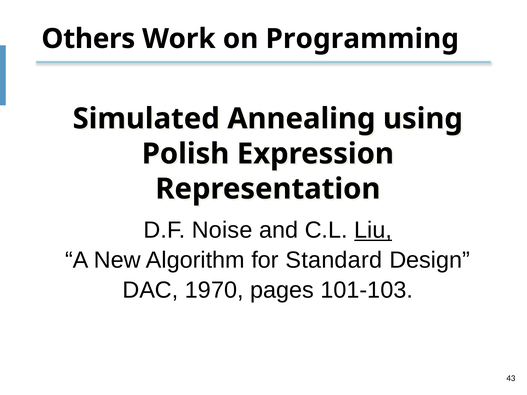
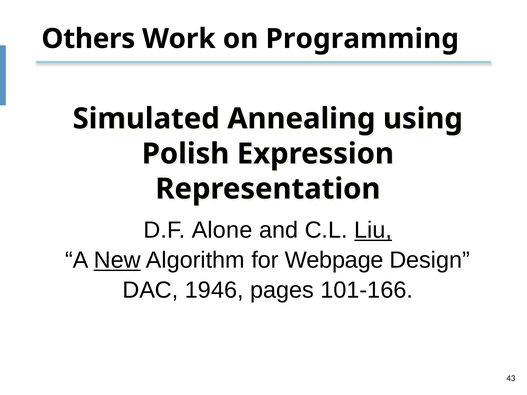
Noise: Noise -> Alone
New underline: none -> present
Standard: Standard -> Webpage
1970: 1970 -> 1946
101-103: 101-103 -> 101-166
